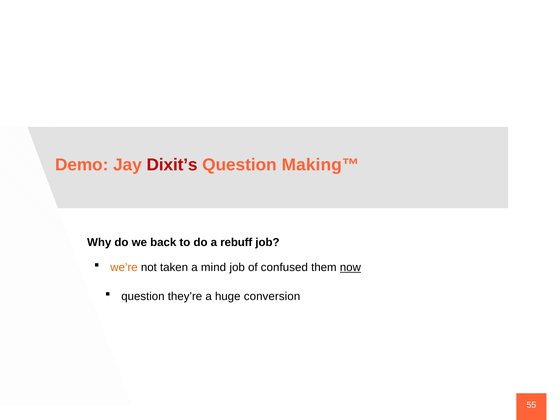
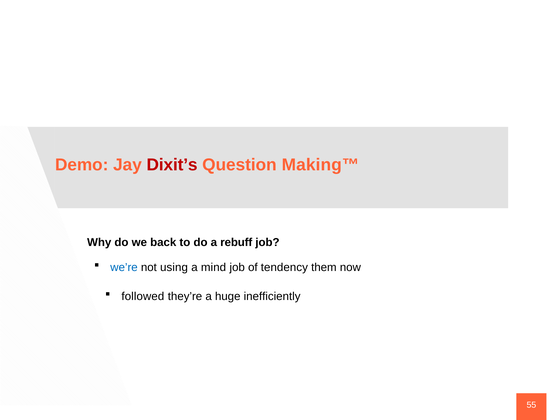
we’re colour: orange -> blue
taken: taken -> using
confused: confused -> tendency
now underline: present -> none
question at (143, 296): question -> followed
conversion: conversion -> inefficiently
